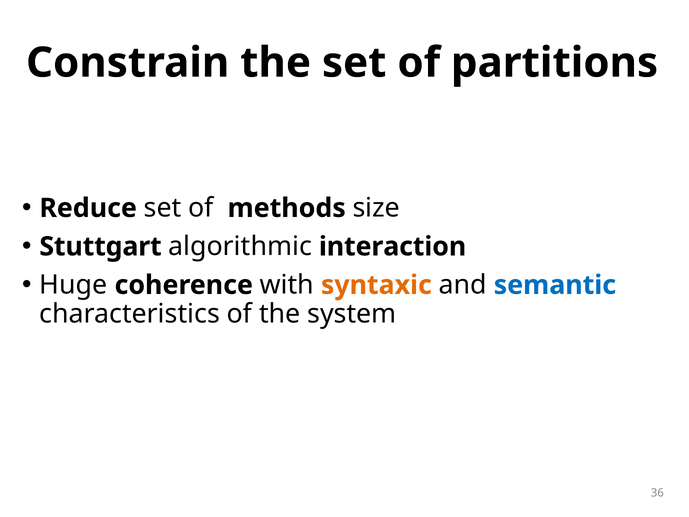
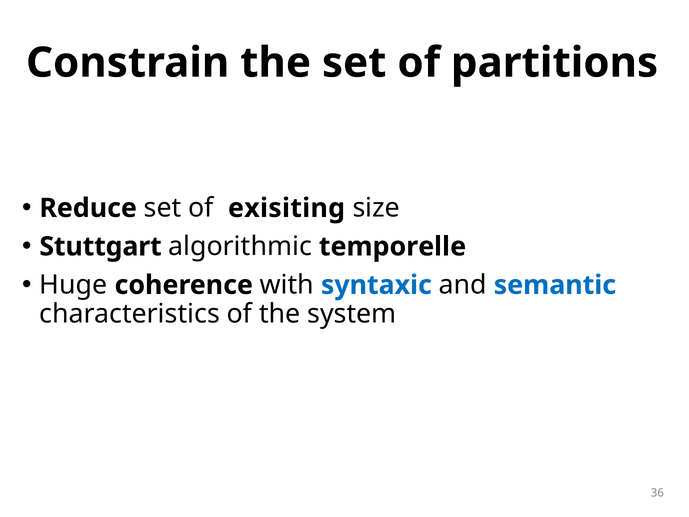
methods: methods -> exisiting
interaction: interaction -> temporelle
syntaxic colour: orange -> blue
